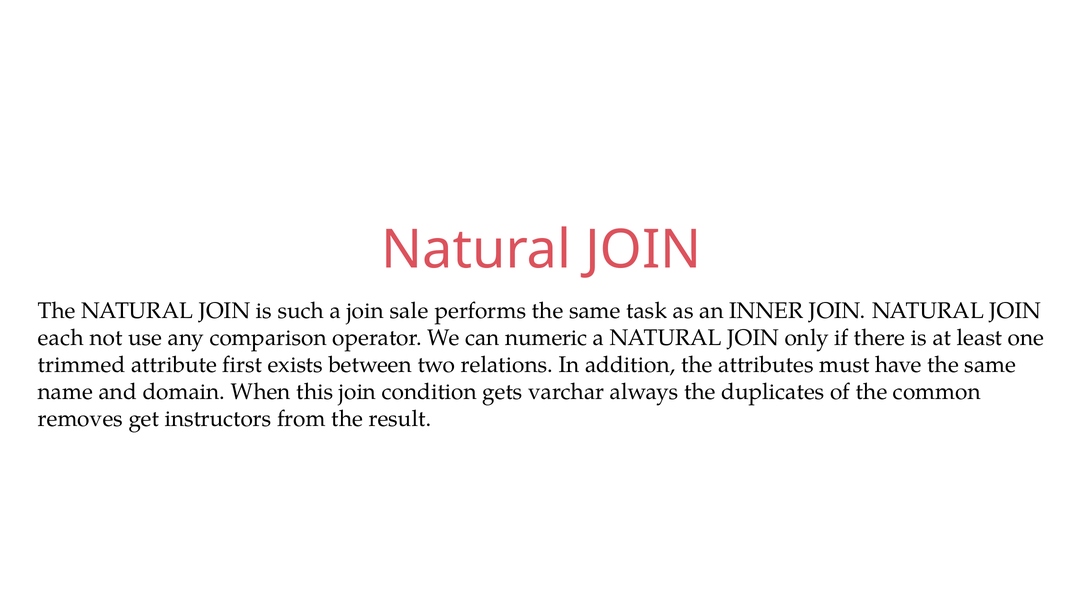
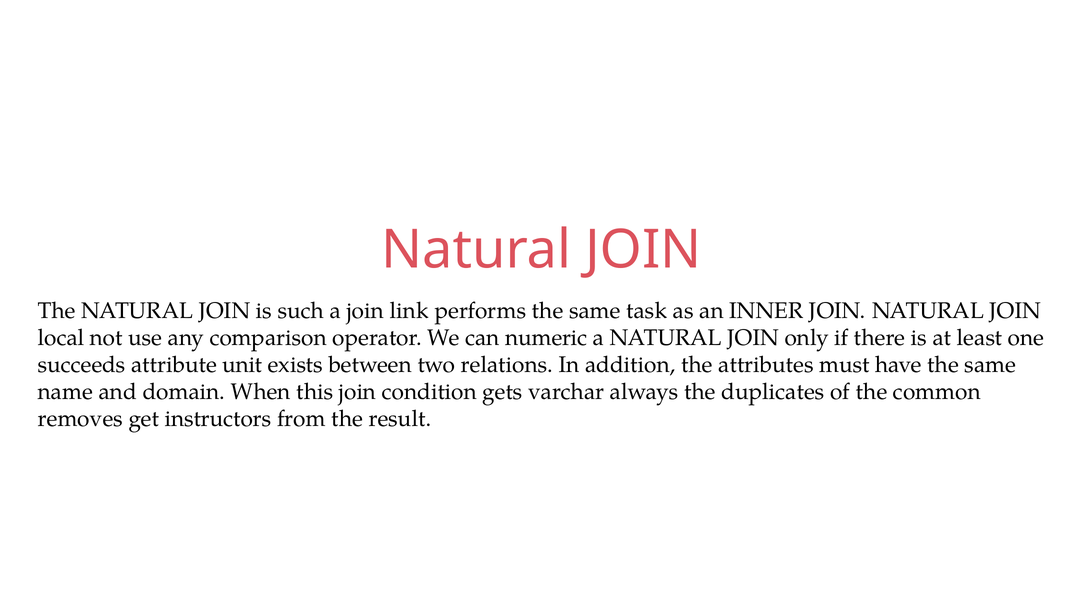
sale: sale -> link
each: each -> local
trimmed: trimmed -> succeeds
first: first -> unit
